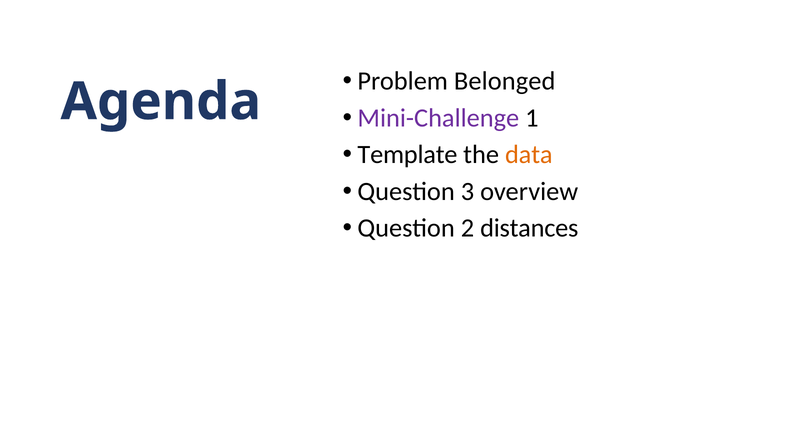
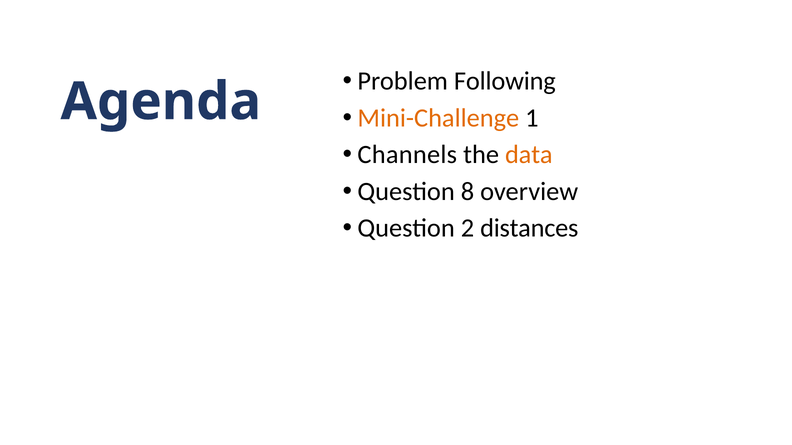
Belonged: Belonged -> Following
Mini-Challenge colour: purple -> orange
Template: Template -> Channels
3: 3 -> 8
